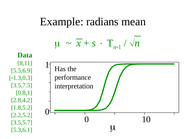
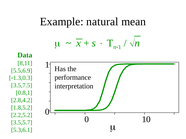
radians: radians -> natural
